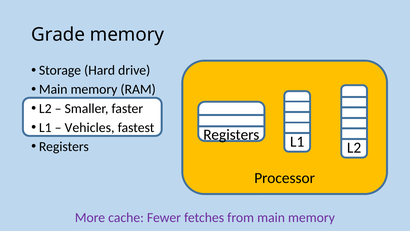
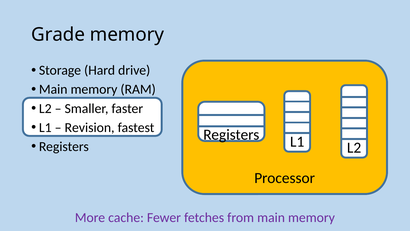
Vehicles: Vehicles -> Revision
